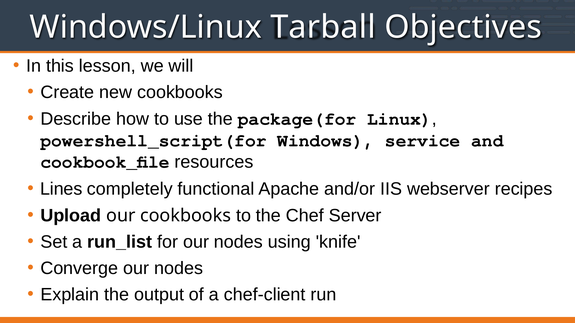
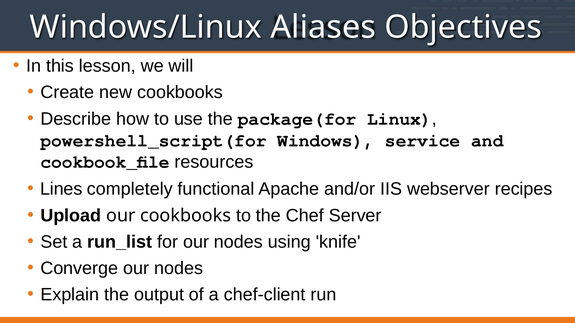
Tarball: Tarball -> Aliases
